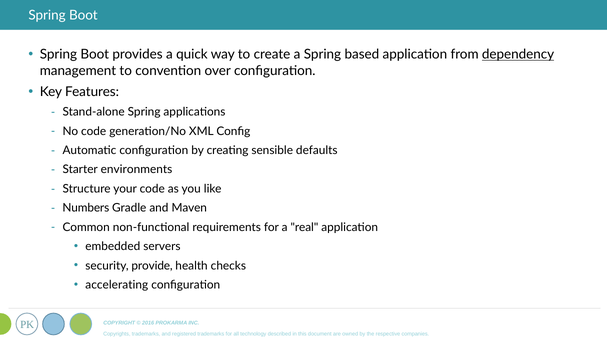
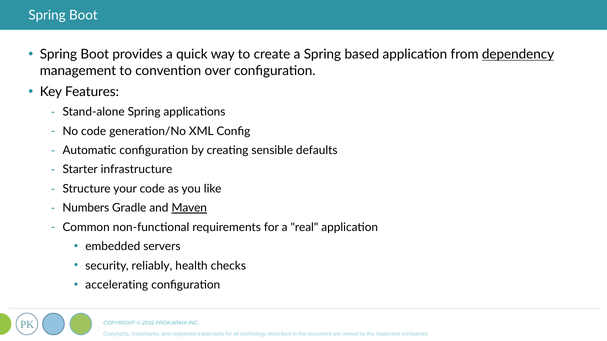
environments: environments -> infrastructure
Maven underline: none -> present
provide: provide -> reliably
